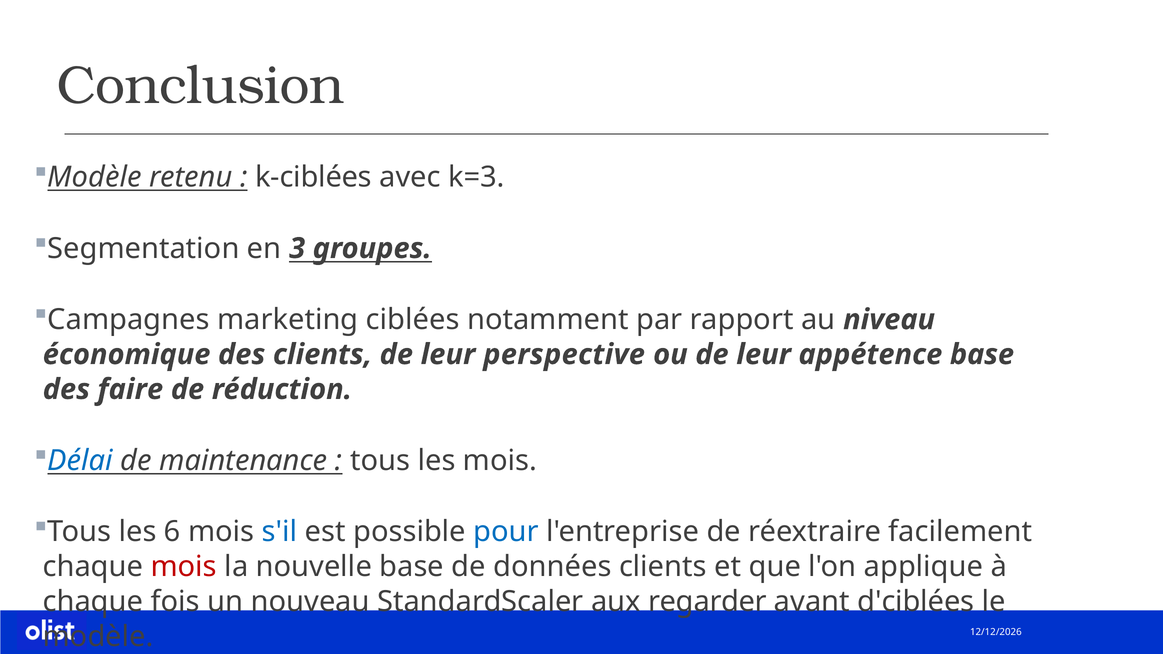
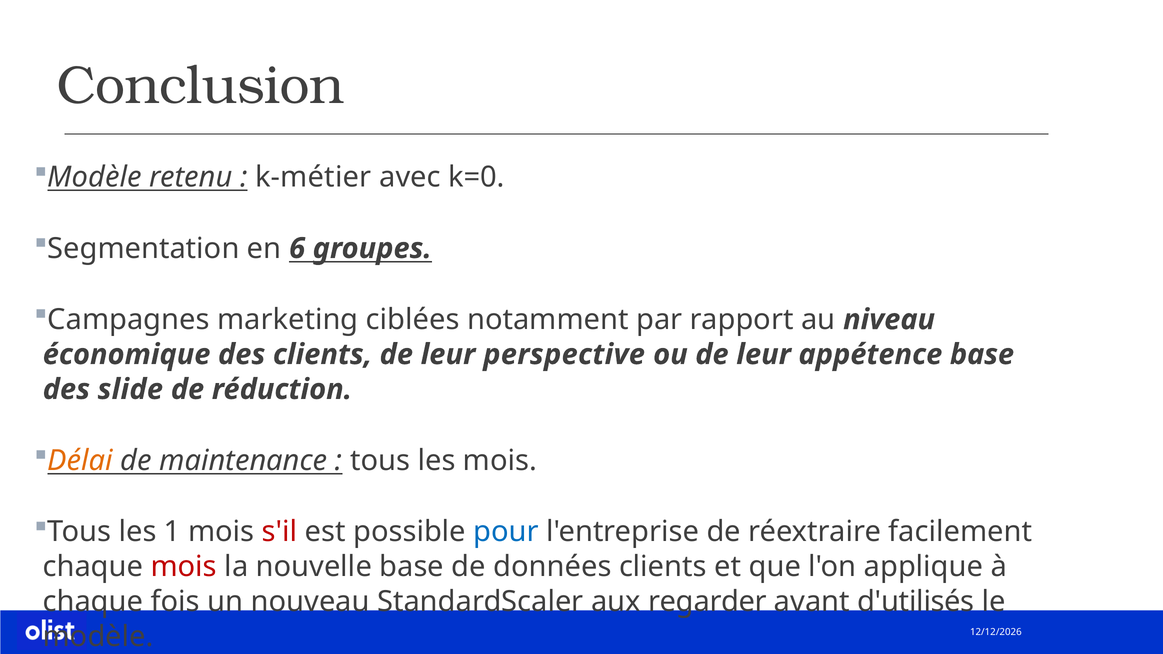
k-ciblées: k-ciblées -> k-métier
k=3: k=3 -> k=0
3: 3 -> 6
faire: faire -> slide
Délai colour: blue -> orange
6: 6 -> 1
s'il colour: blue -> red
d'ciblées: d'ciblées -> d'utilisés
